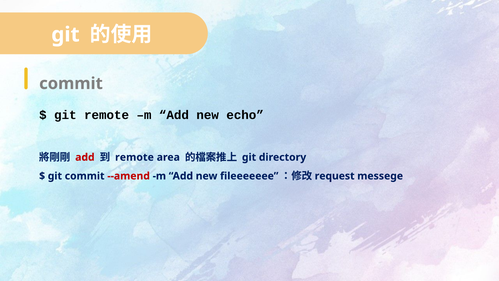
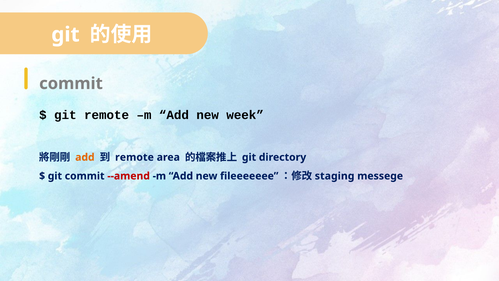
echo: echo -> week
add at (85, 157) colour: red -> orange
request: request -> staging
